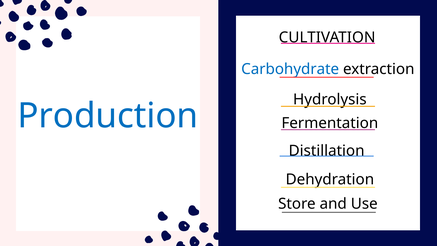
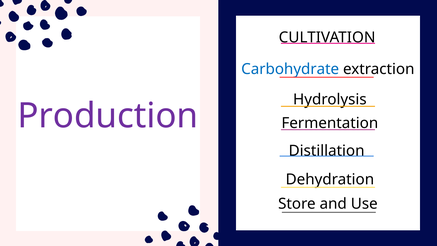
Production colour: blue -> purple
